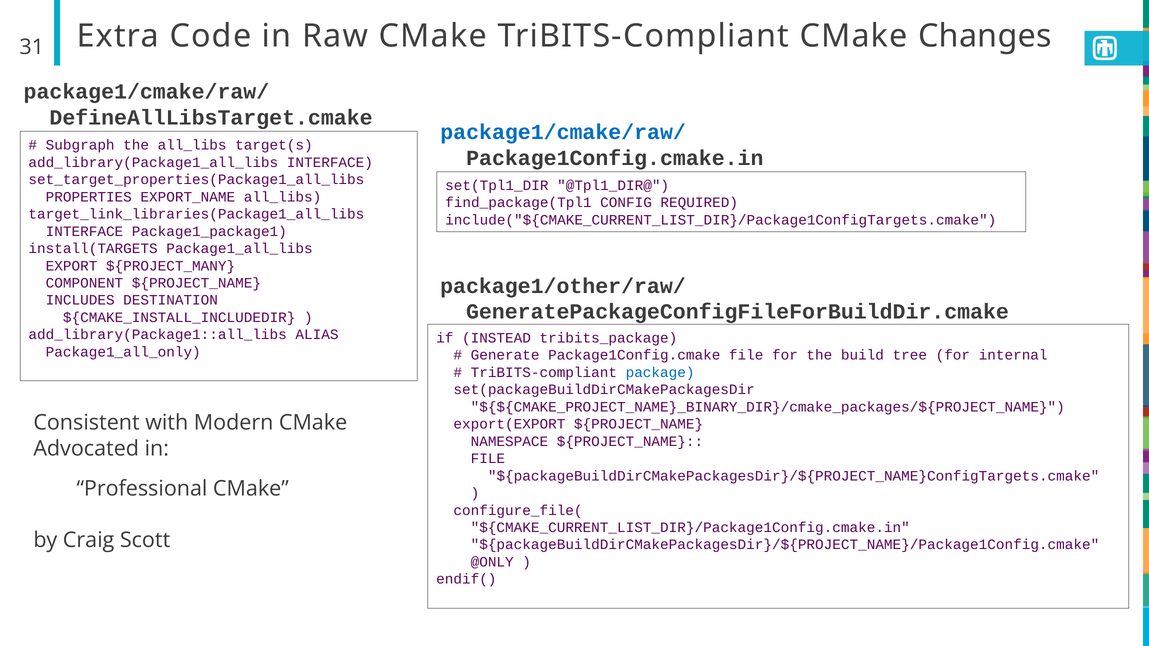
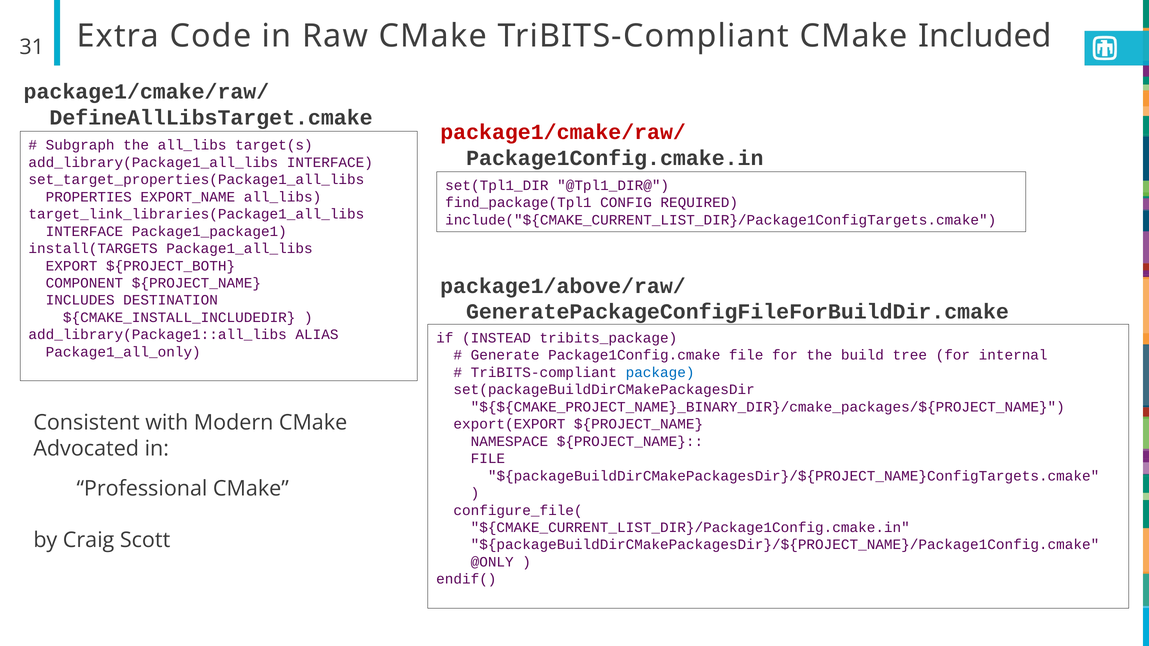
Changes: Changes -> Included
package1/cmake/raw/ at (563, 132) colour: blue -> red
${PROJECT_MANY: ${PROJECT_MANY -> ${PROJECT_BOTH
package1/other/raw/: package1/other/raw/ -> package1/above/raw/
